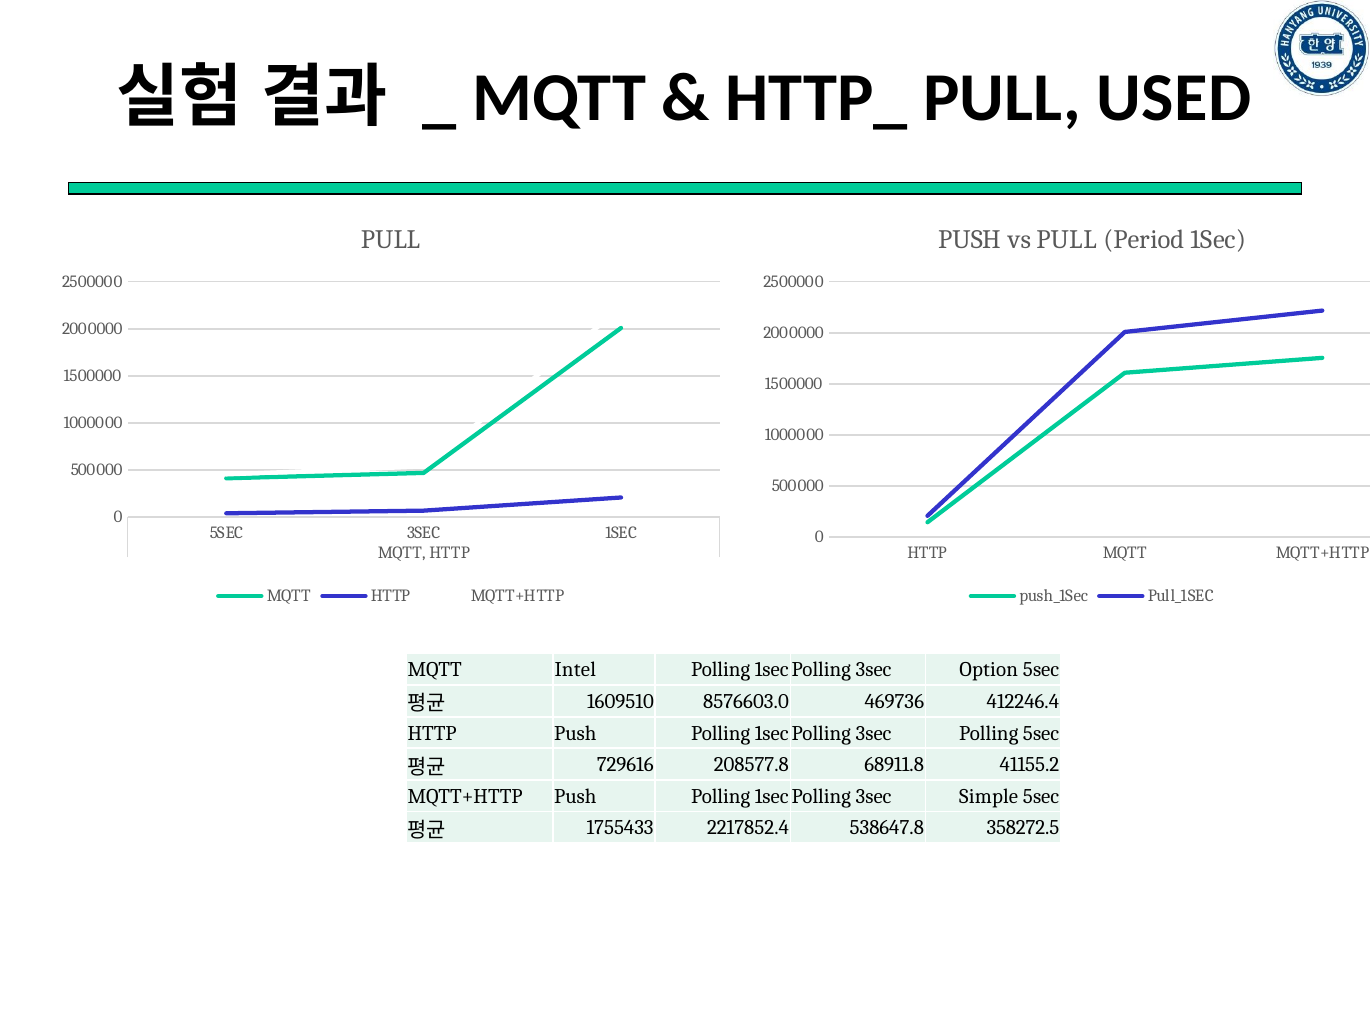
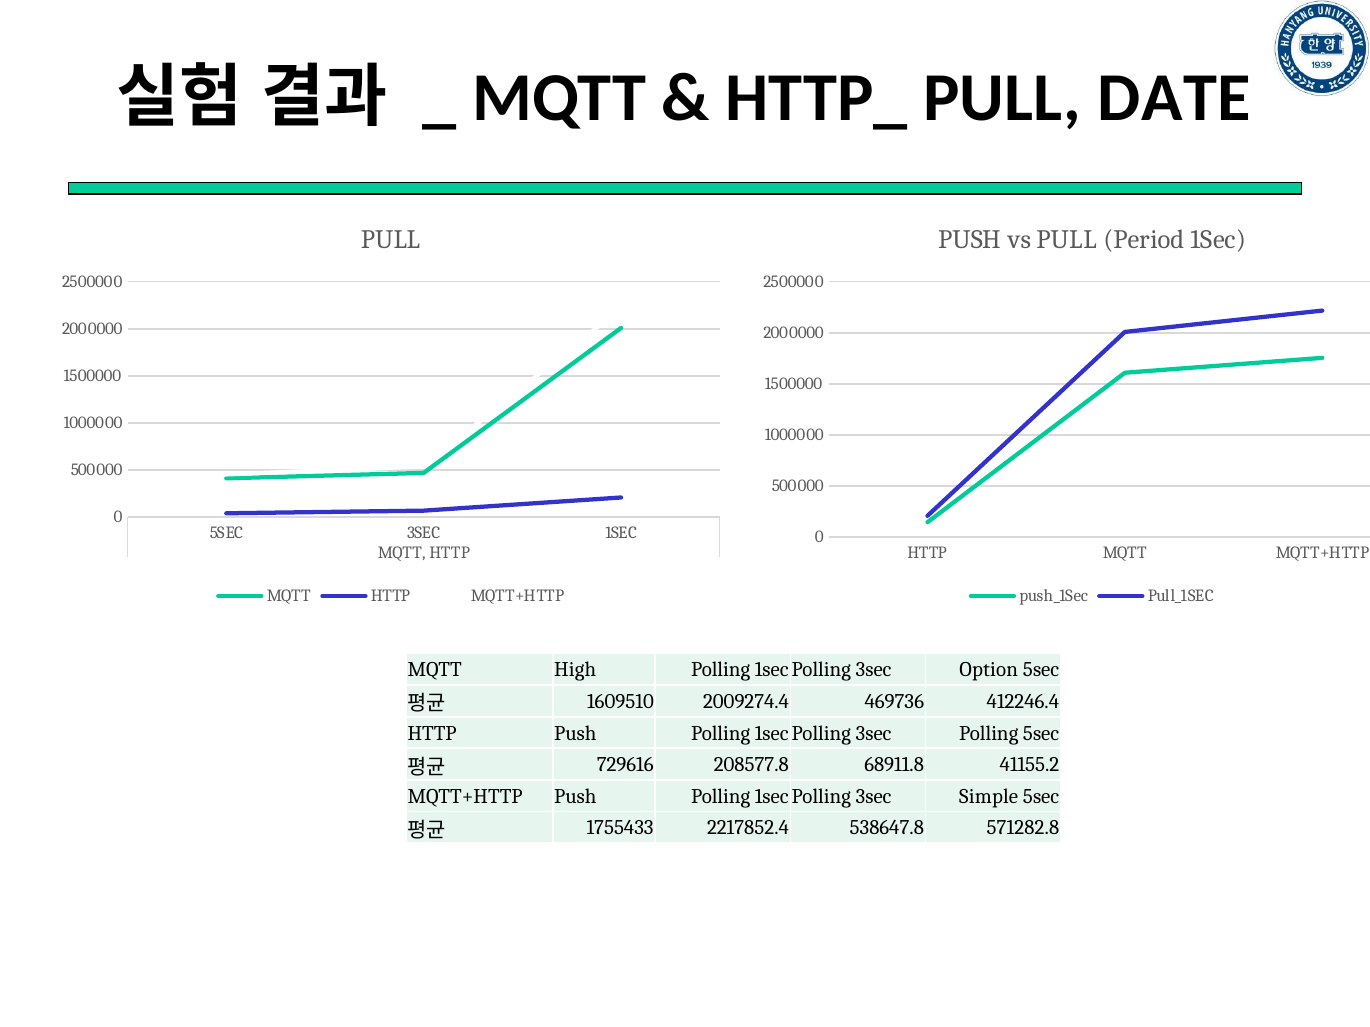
USED: USED -> DATE
Intel: Intel -> High
8576603.0: 8576603.0 -> 2009274.4
358272.5: 358272.5 -> 571282.8
